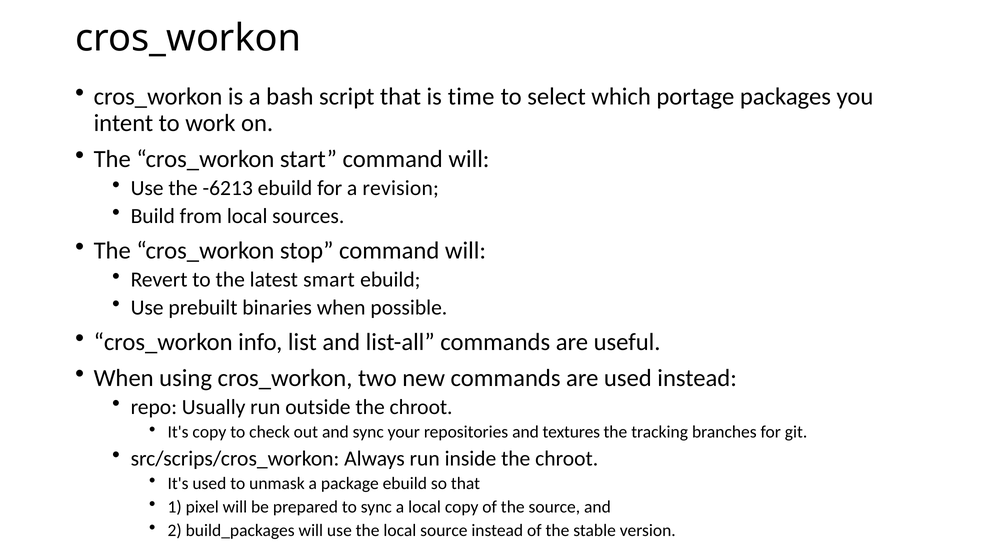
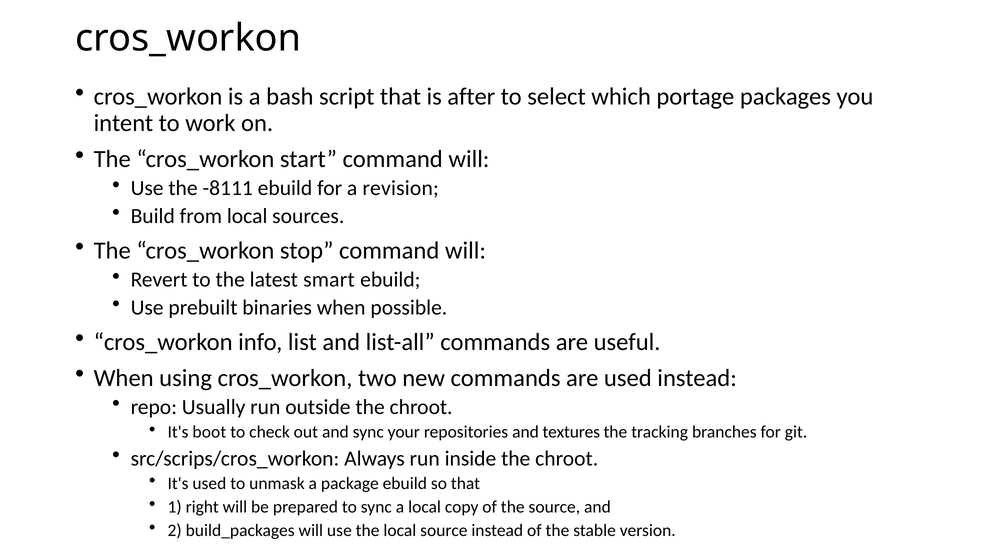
time: time -> after
-6213: -6213 -> -8111
It's copy: copy -> boot
pixel: pixel -> right
